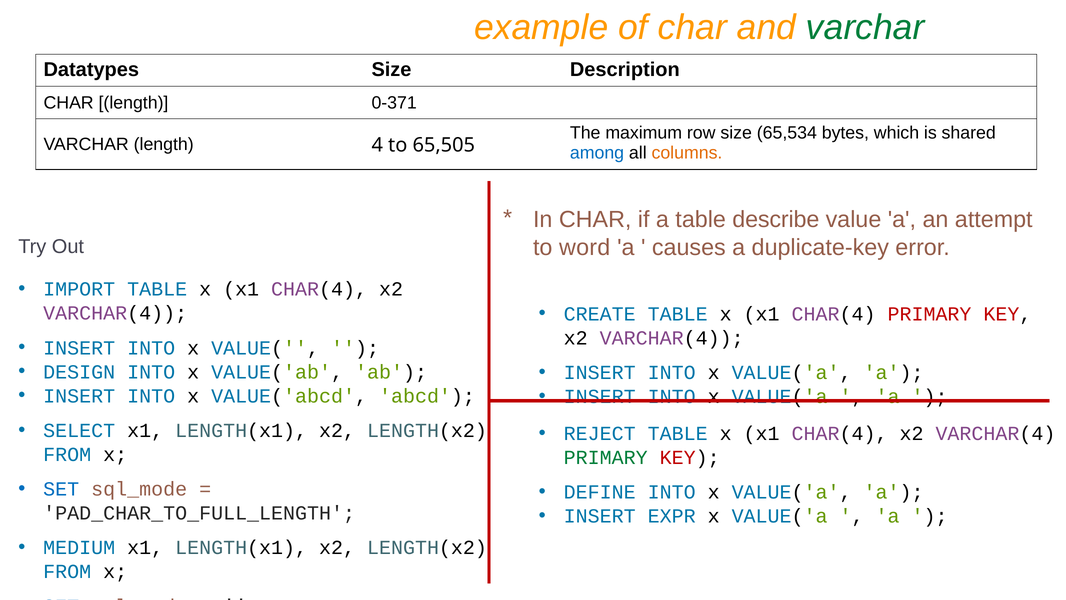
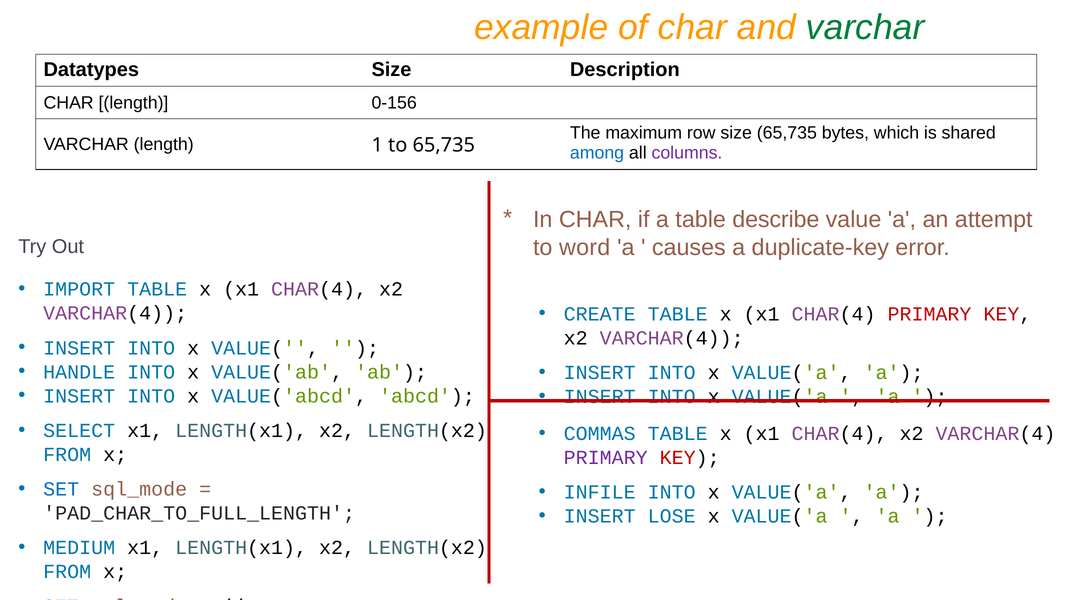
0-371: 0-371 -> 0-156
size 65,534: 65,534 -> 65,735
4: 4 -> 1
to 65,505: 65,505 -> 65,735
columns colour: orange -> purple
DESIGN: DESIGN -> HANDLE
REJECT: REJECT -> COMMAS
PRIMARY at (606, 457) colour: green -> purple
DEFINE: DEFINE -> INFILE
EXPR: EXPR -> LOSE
